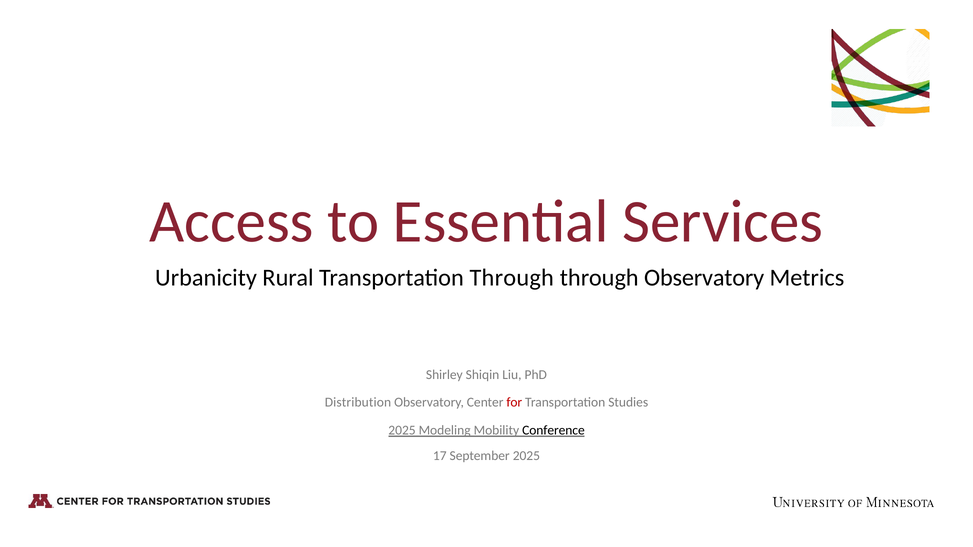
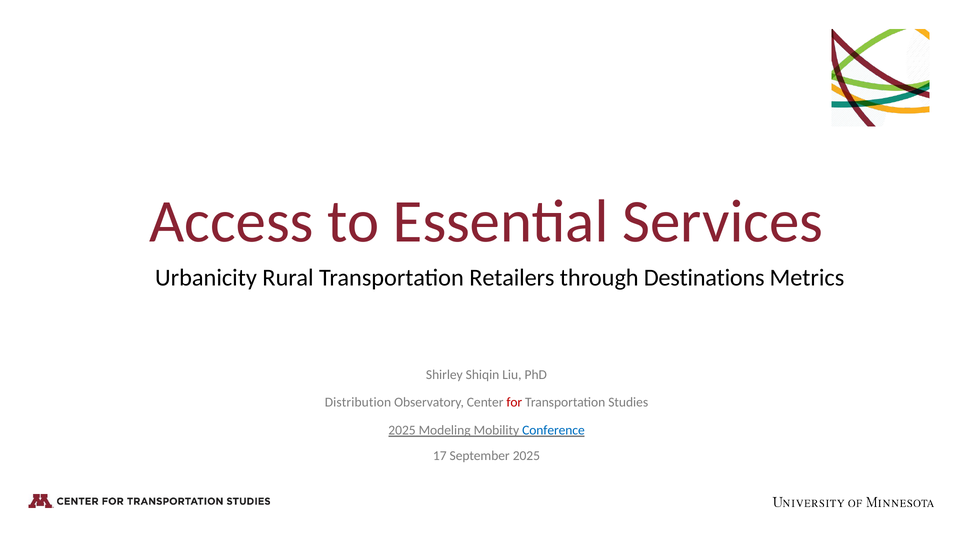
Transportation Through: Through -> Retailers
through Observatory: Observatory -> Destinations
Conference colour: black -> blue
